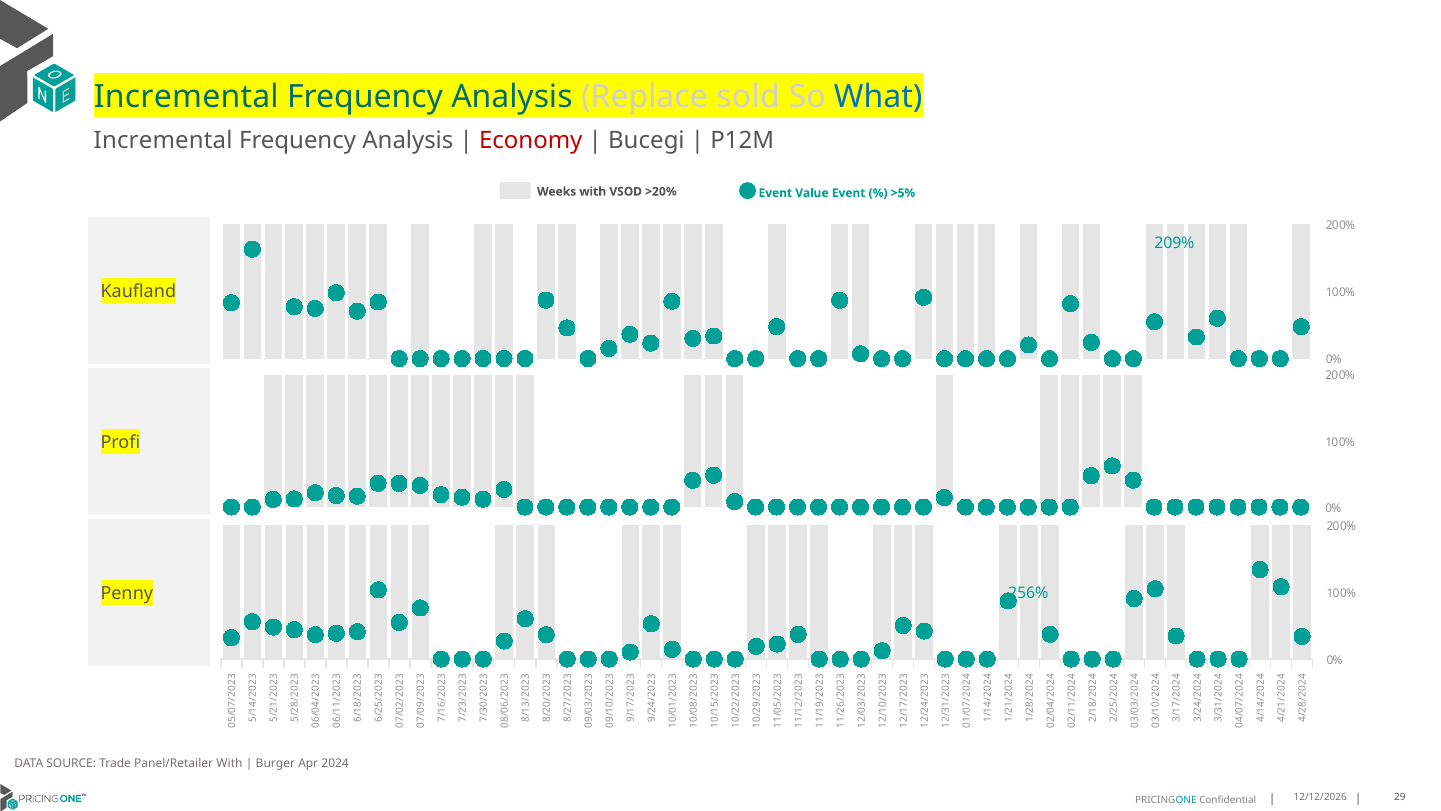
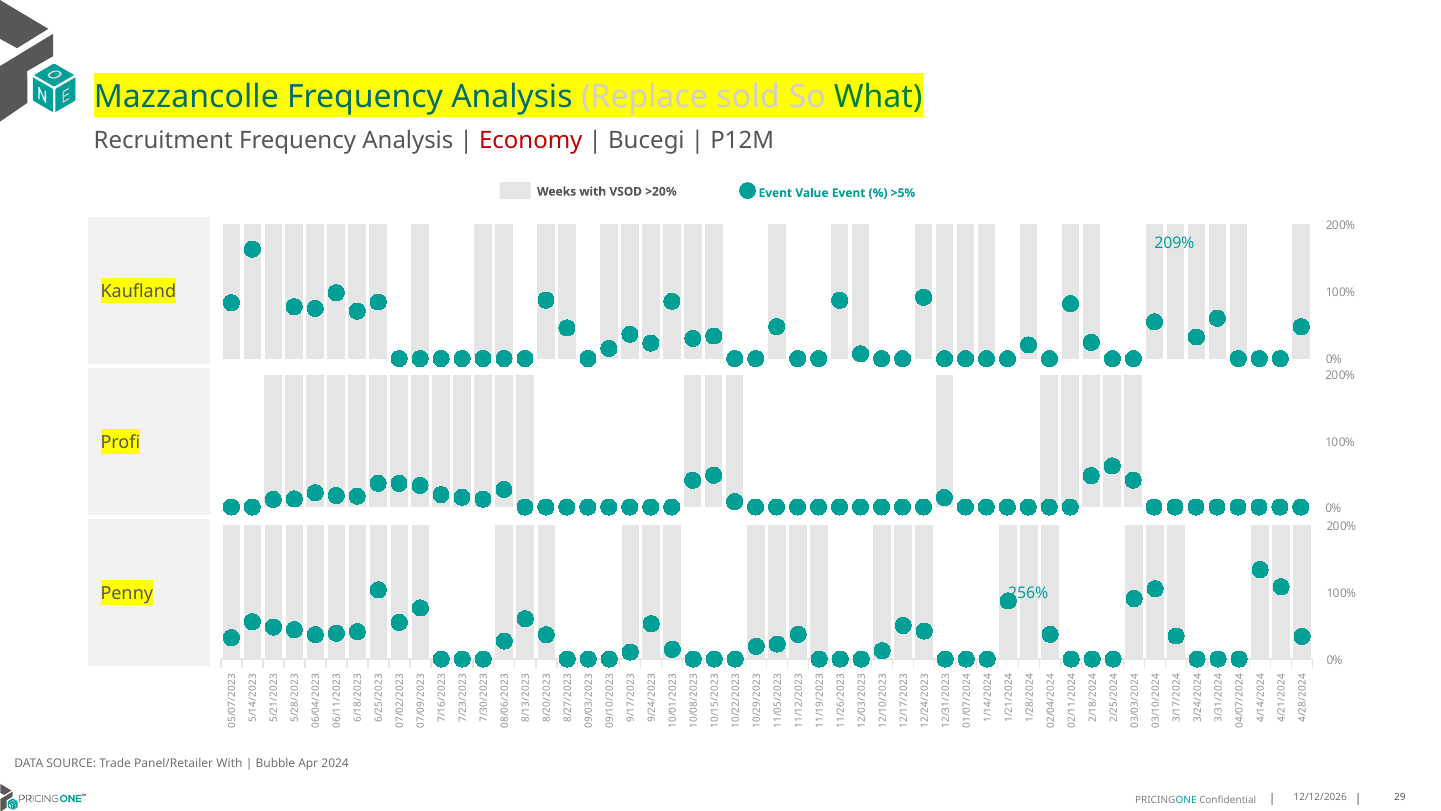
Incremental at (186, 97): Incremental -> Mazzancolle
What colour: blue -> green
Incremental at (163, 140): Incremental -> Recruitment
Burger: Burger -> Bubble
